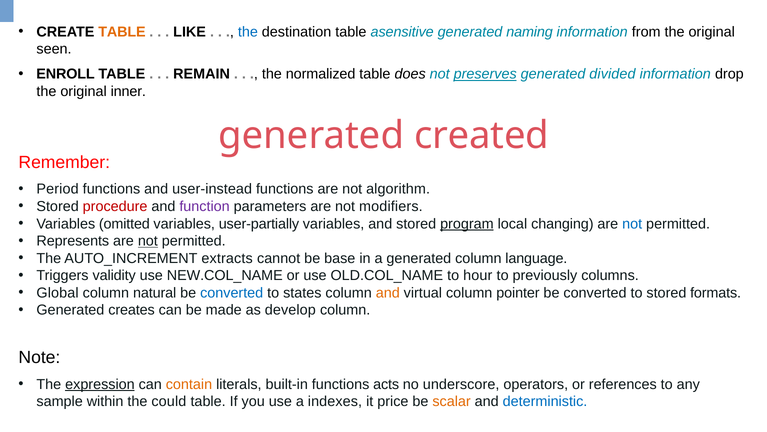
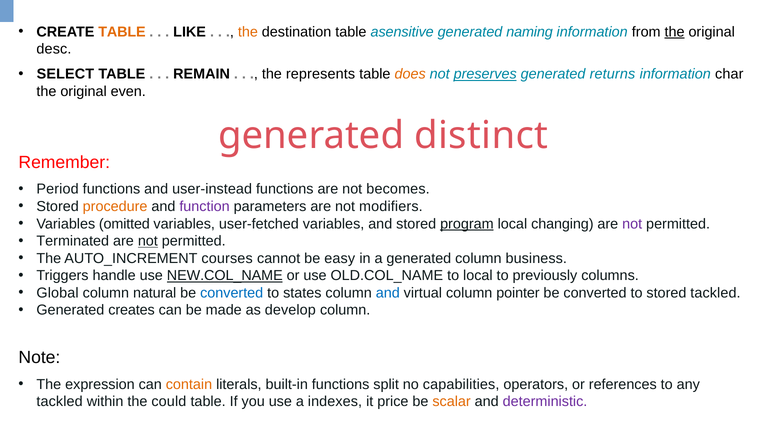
the at (248, 32) colour: blue -> orange
the at (675, 32) underline: none -> present
seen: seen -> desc
ENROLL: ENROLL -> SELECT
normalized: normalized -> represents
does colour: black -> orange
divided: divided -> returns
drop: drop -> char
inner: inner -> even
created: created -> distinct
algorithm: algorithm -> becomes
procedure colour: red -> orange
user-partially: user-partially -> user-fetched
not at (632, 223) colour: blue -> purple
Represents: Represents -> Terminated
extracts: extracts -> courses
base: base -> easy
language: language -> business
validity: validity -> handle
NEW.COL_NAME underline: none -> present
to hour: hour -> local
and at (388, 293) colour: orange -> blue
stored formats: formats -> tackled
expression underline: present -> none
acts: acts -> split
underscore: underscore -> capabilities
sample at (60, 401): sample -> tackled
deterministic colour: blue -> purple
